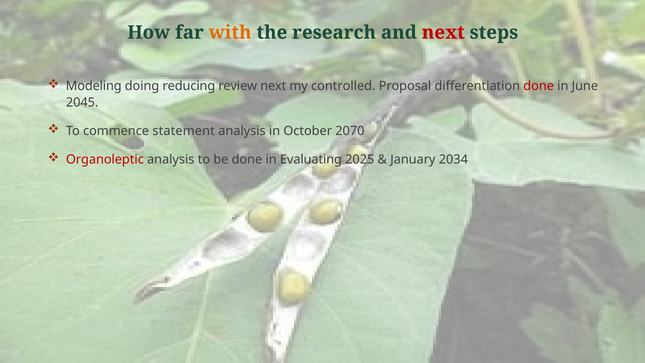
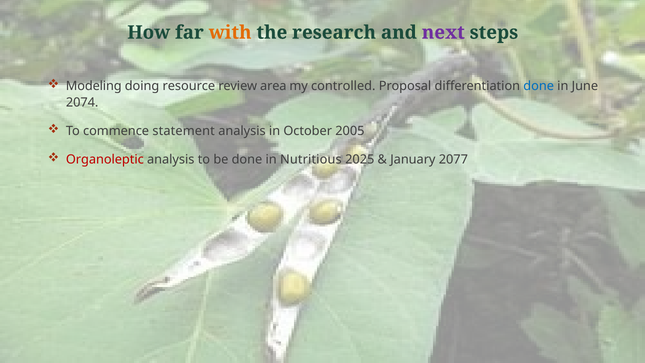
next at (443, 32) colour: red -> purple
reducing: reducing -> resource
review next: next -> area
done at (539, 86) colour: red -> blue
2045: 2045 -> 2074
2070: 2070 -> 2005
Evaluating: Evaluating -> Nutritious
2034: 2034 -> 2077
